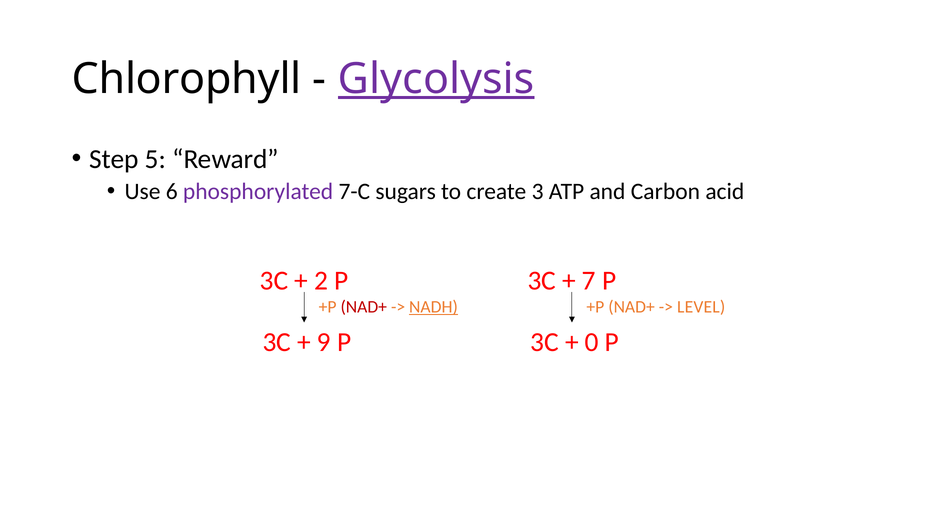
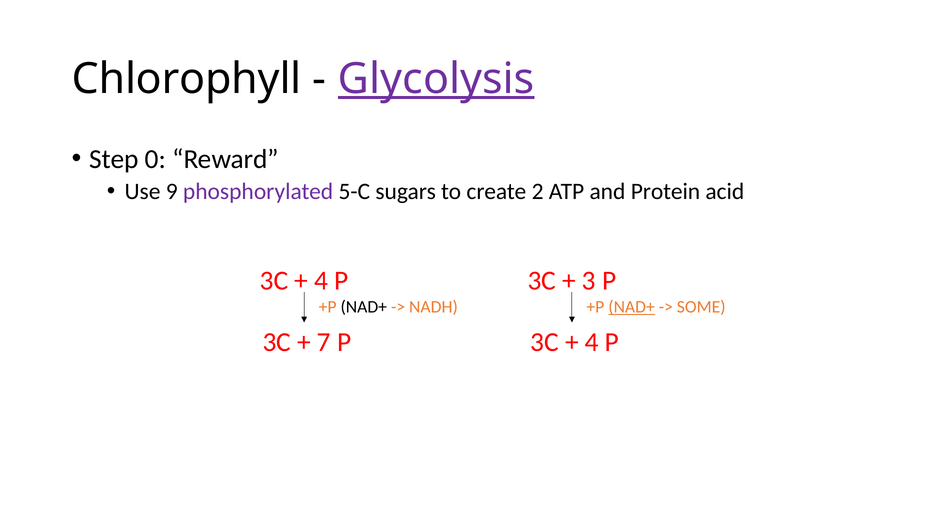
5: 5 -> 0
6: 6 -> 9
7-C: 7-C -> 5-C
3: 3 -> 2
Carbon: Carbon -> Protein
2 at (321, 281): 2 -> 4
7: 7 -> 3
NAD+ at (364, 307) colour: red -> black
NADH underline: present -> none
NAD+ at (632, 307) underline: none -> present
LEVEL: LEVEL -> SOME
9: 9 -> 7
0 at (592, 342): 0 -> 4
